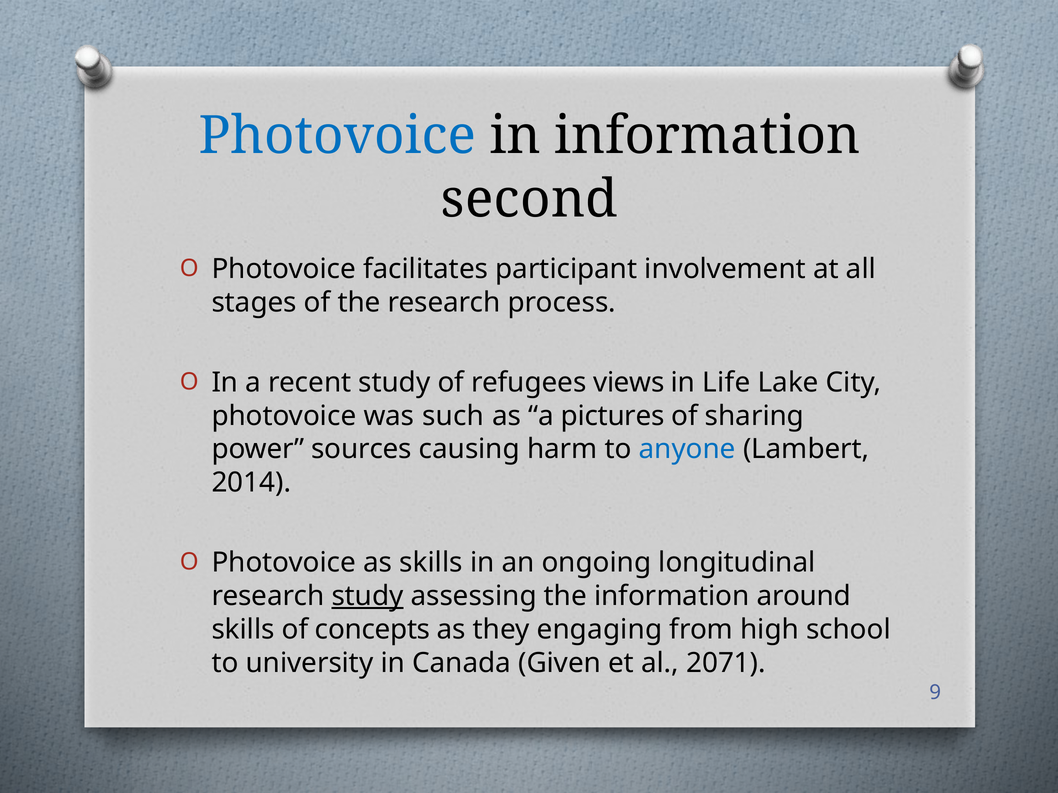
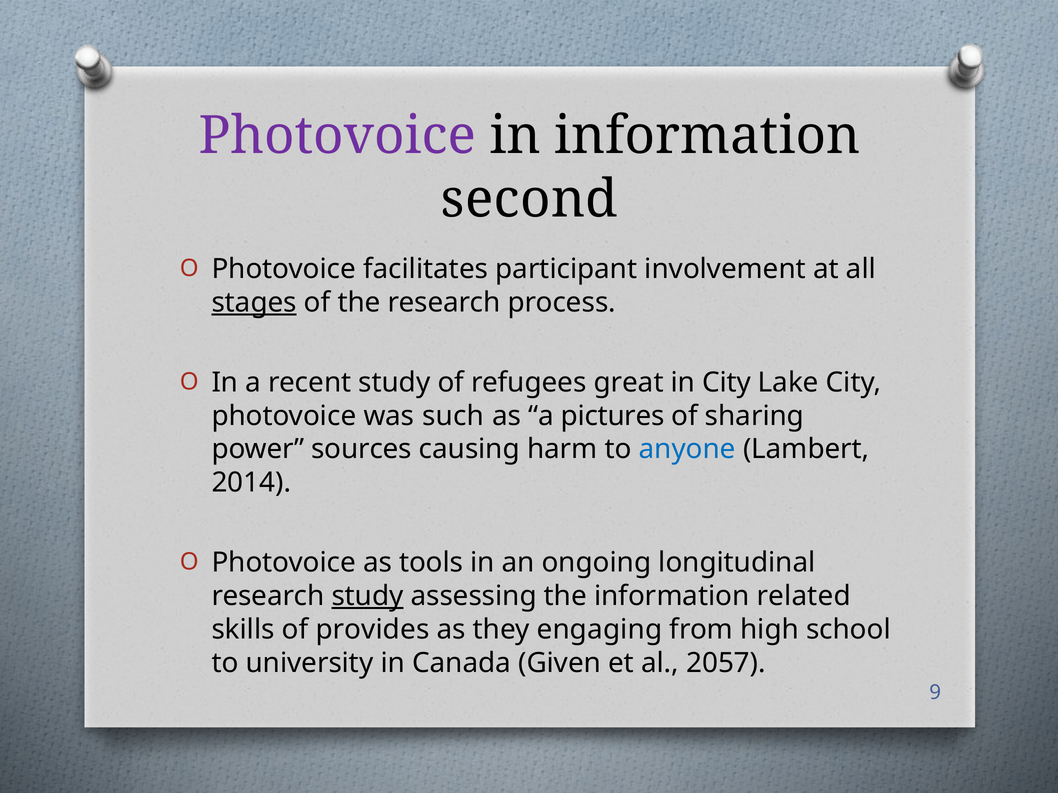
Photovoice at (337, 136) colour: blue -> purple
stages underline: none -> present
views: views -> great
in Life: Life -> City
as skills: skills -> tools
around: around -> related
concepts: concepts -> provides
2071: 2071 -> 2057
